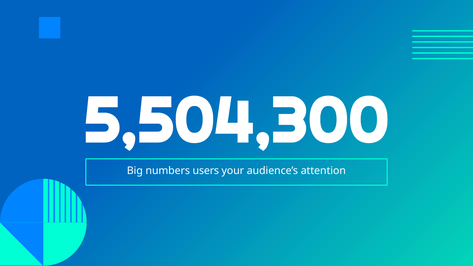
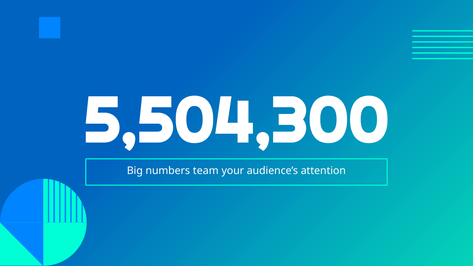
users: users -> team
